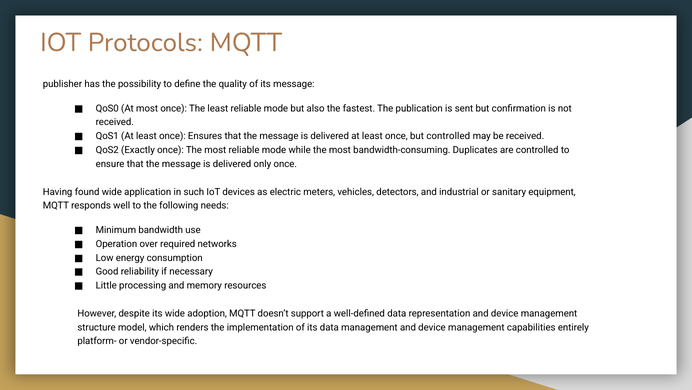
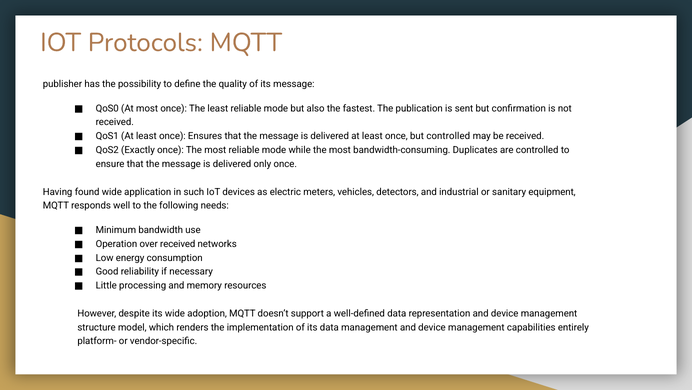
over required: required -> received
